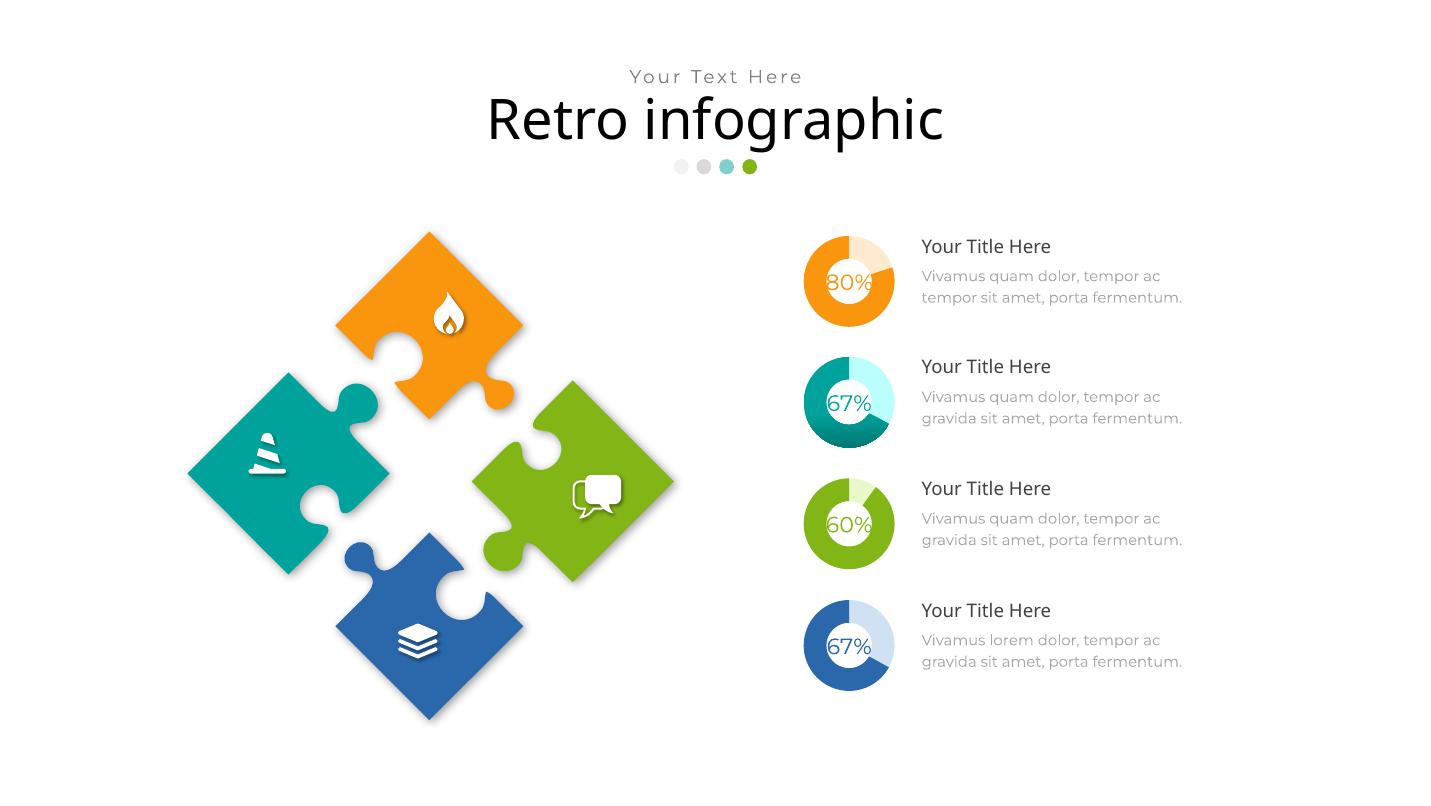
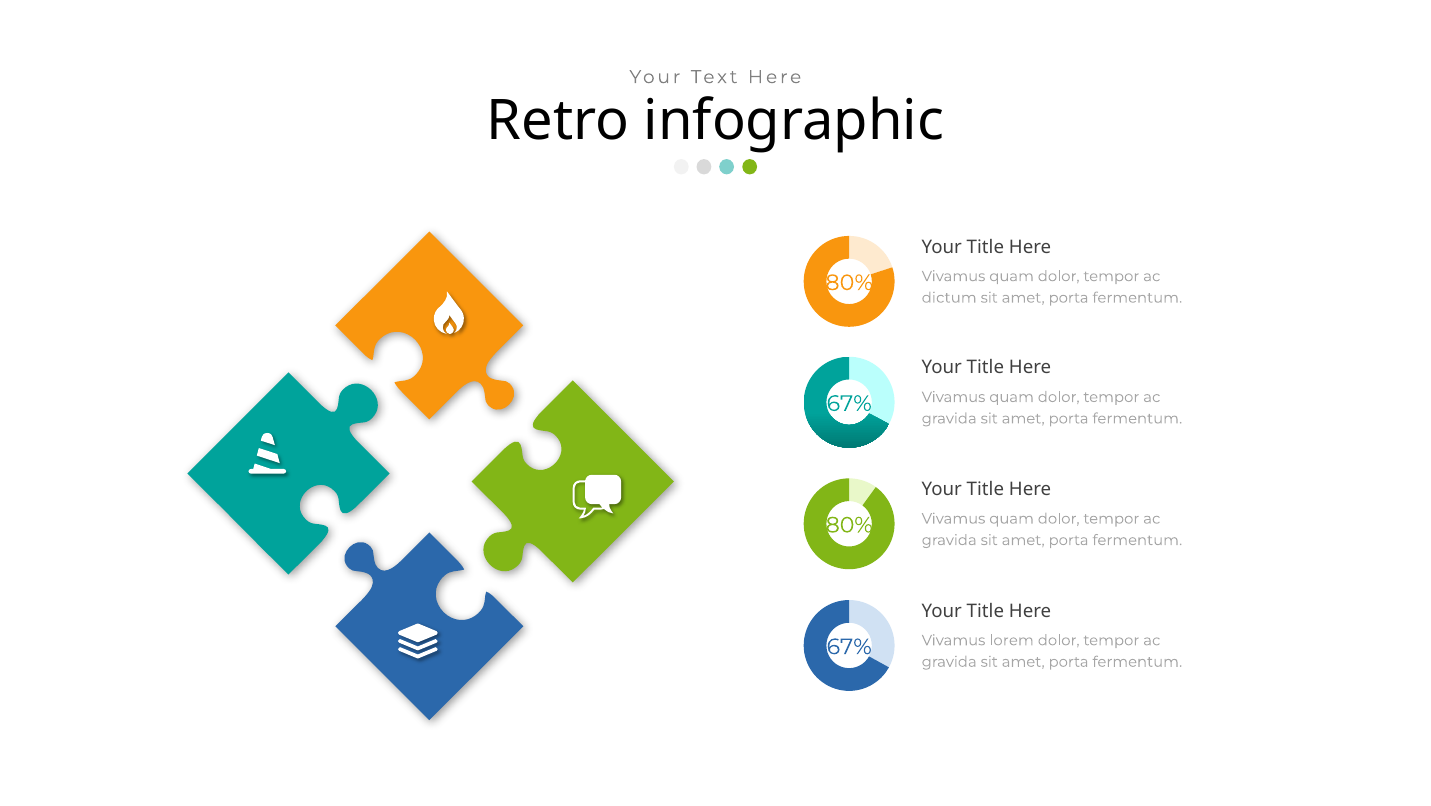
tempor at (949, 298): tempor -> dictum
60% at (849, 525): 60% -> 80%
